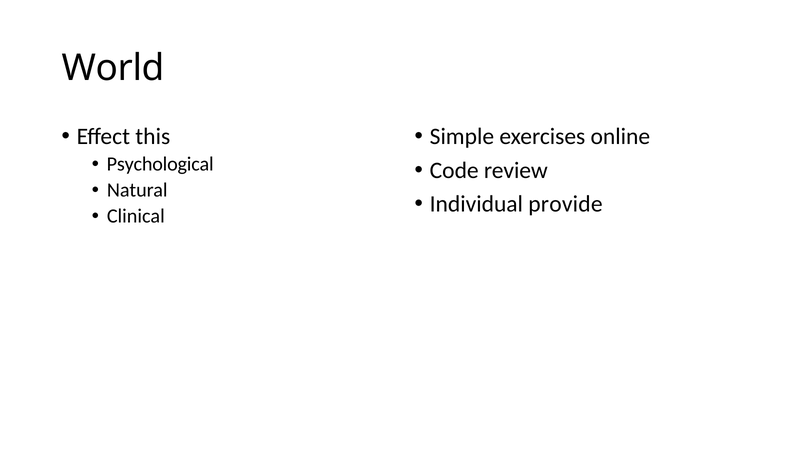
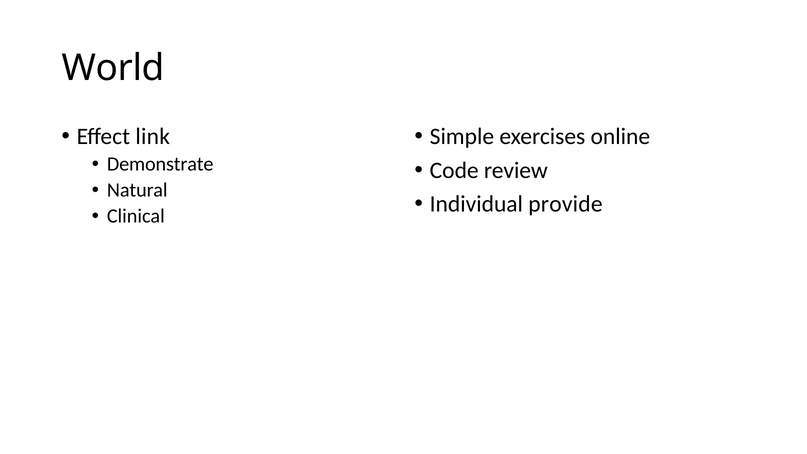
this: this -> link
Psychological: Psychological -> Demonstrate
